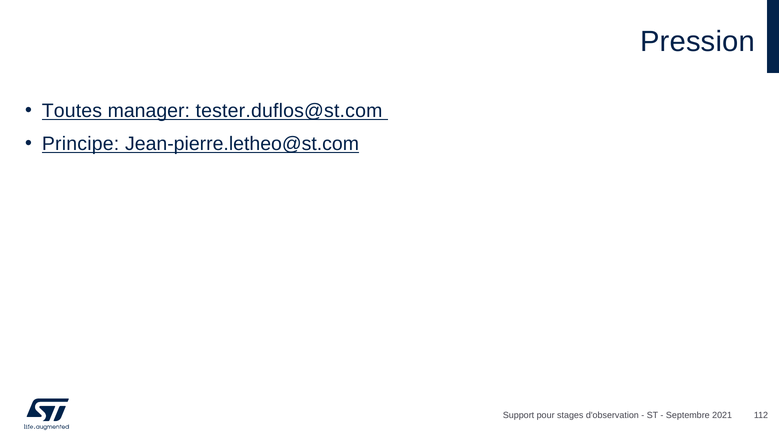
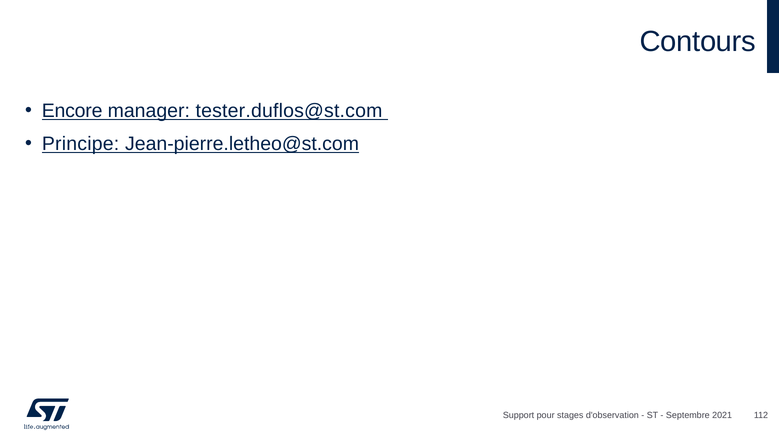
Pression: Pression -> Contours
Toutes: Toutes -> Encore
